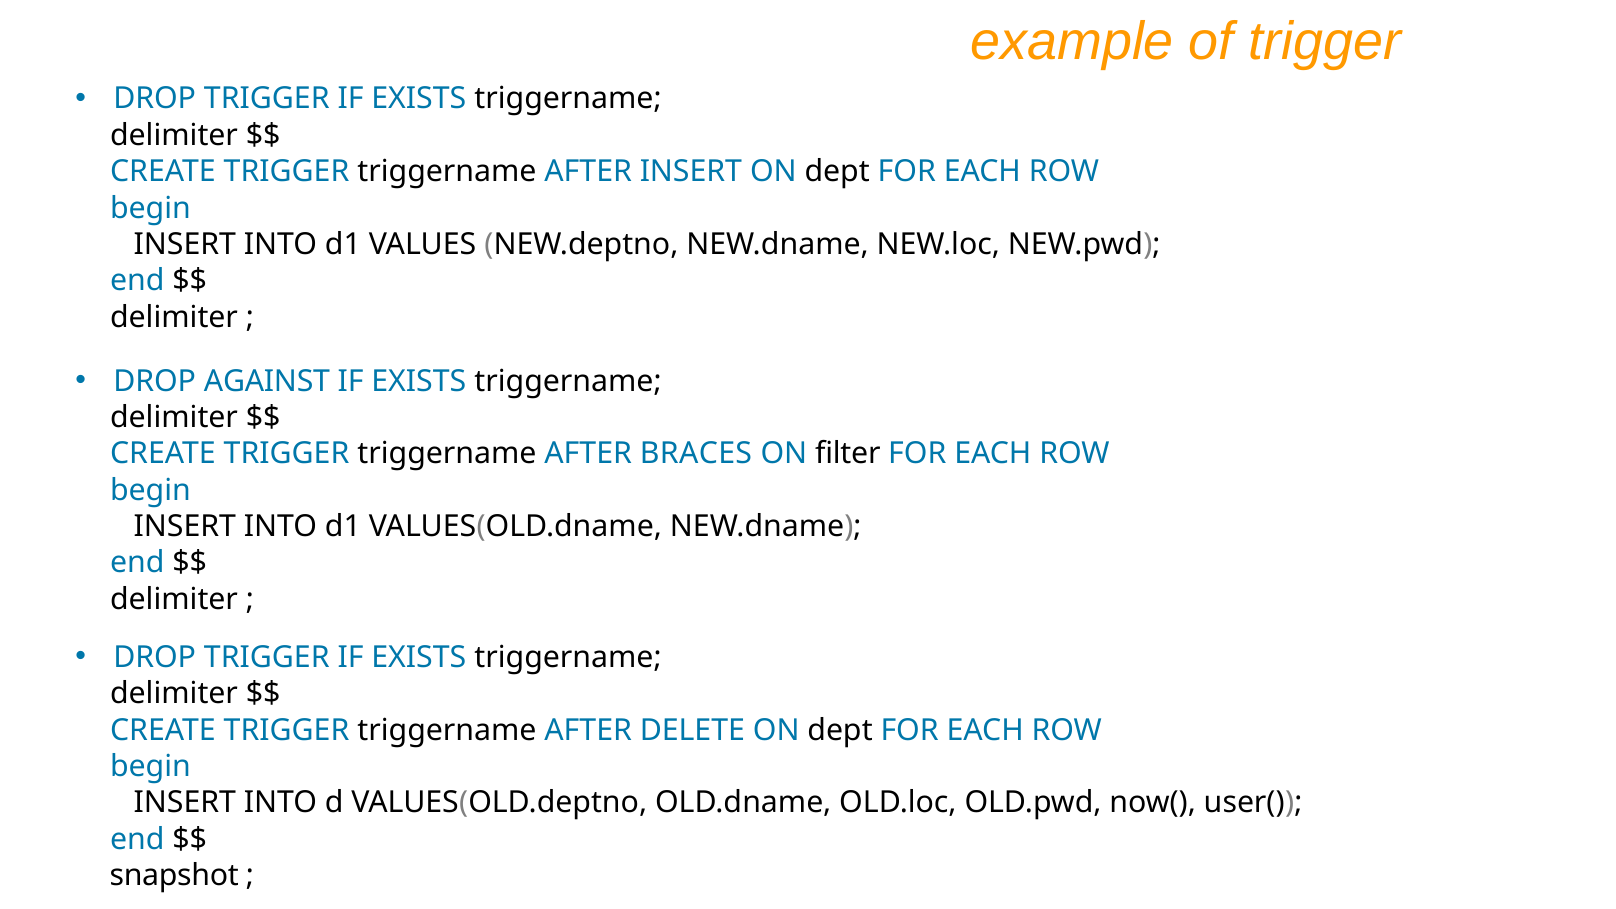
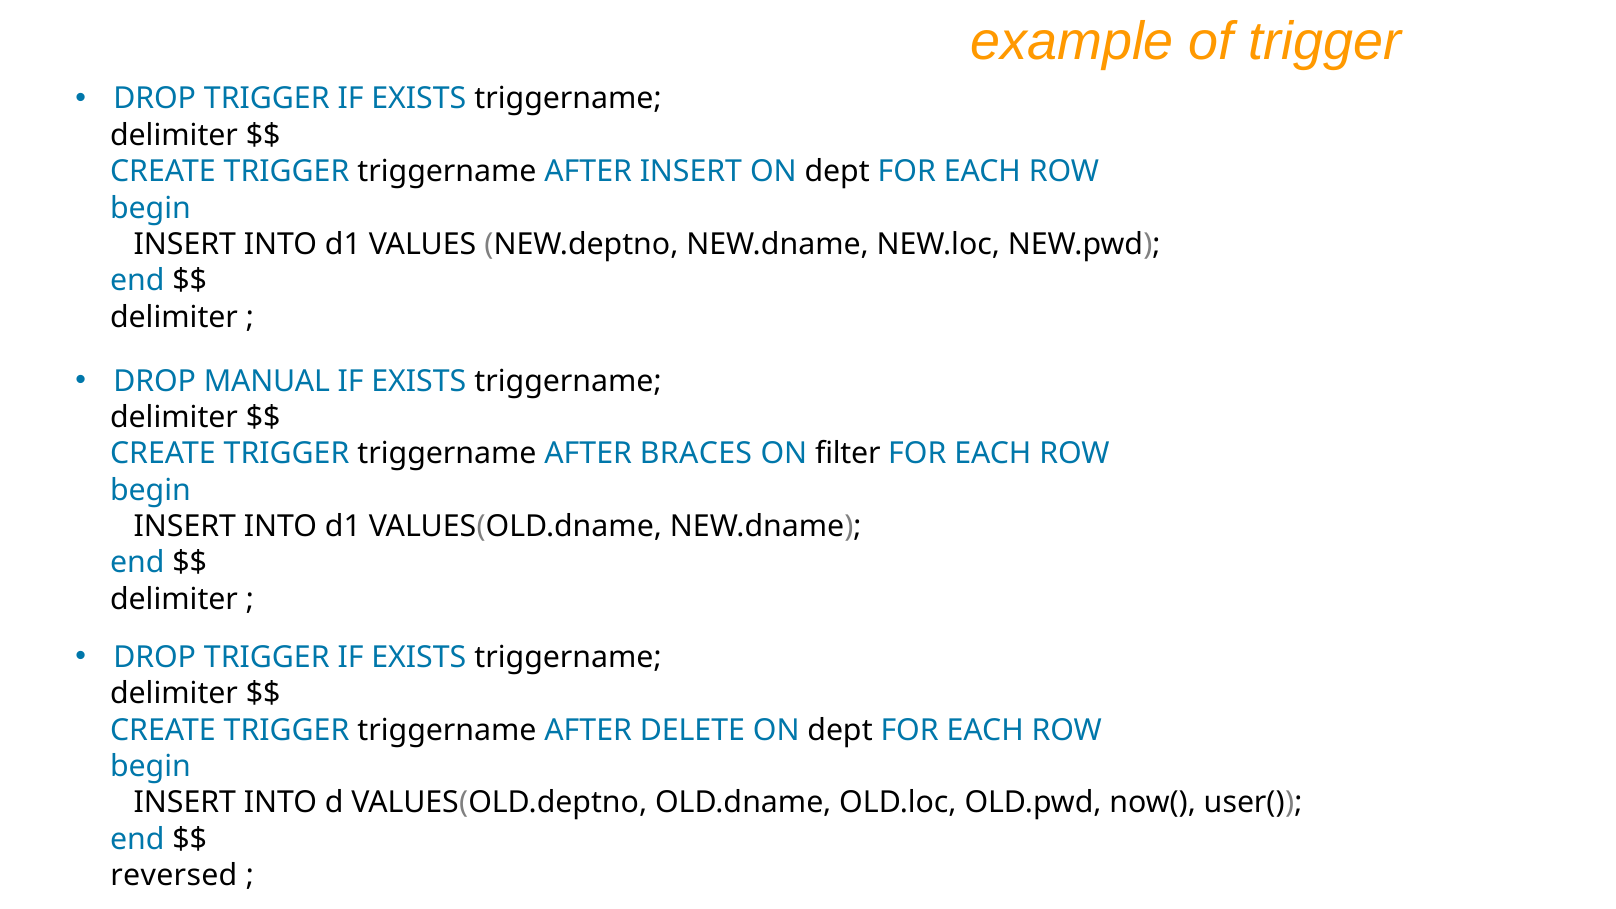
AGAINST: AGAINST -> MANUAL
snapshot: snapshot -> reversed
